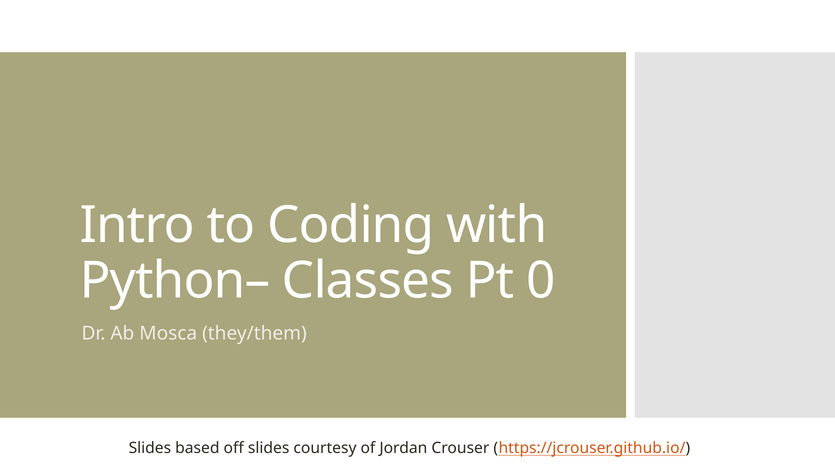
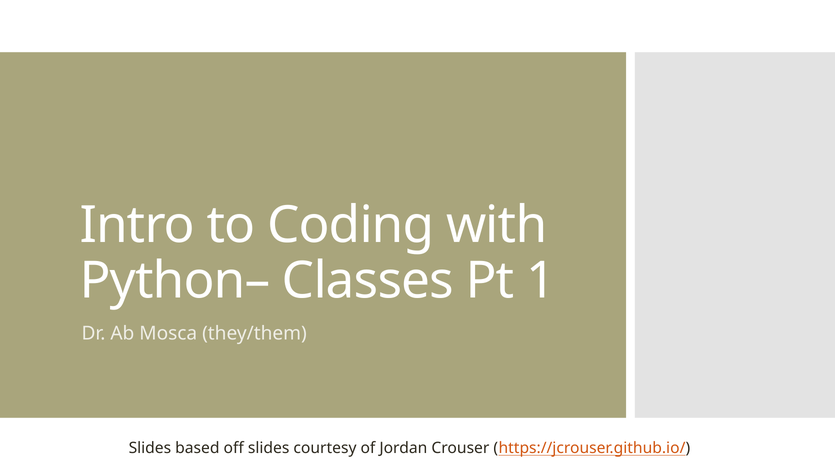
0: 0 -> 1
